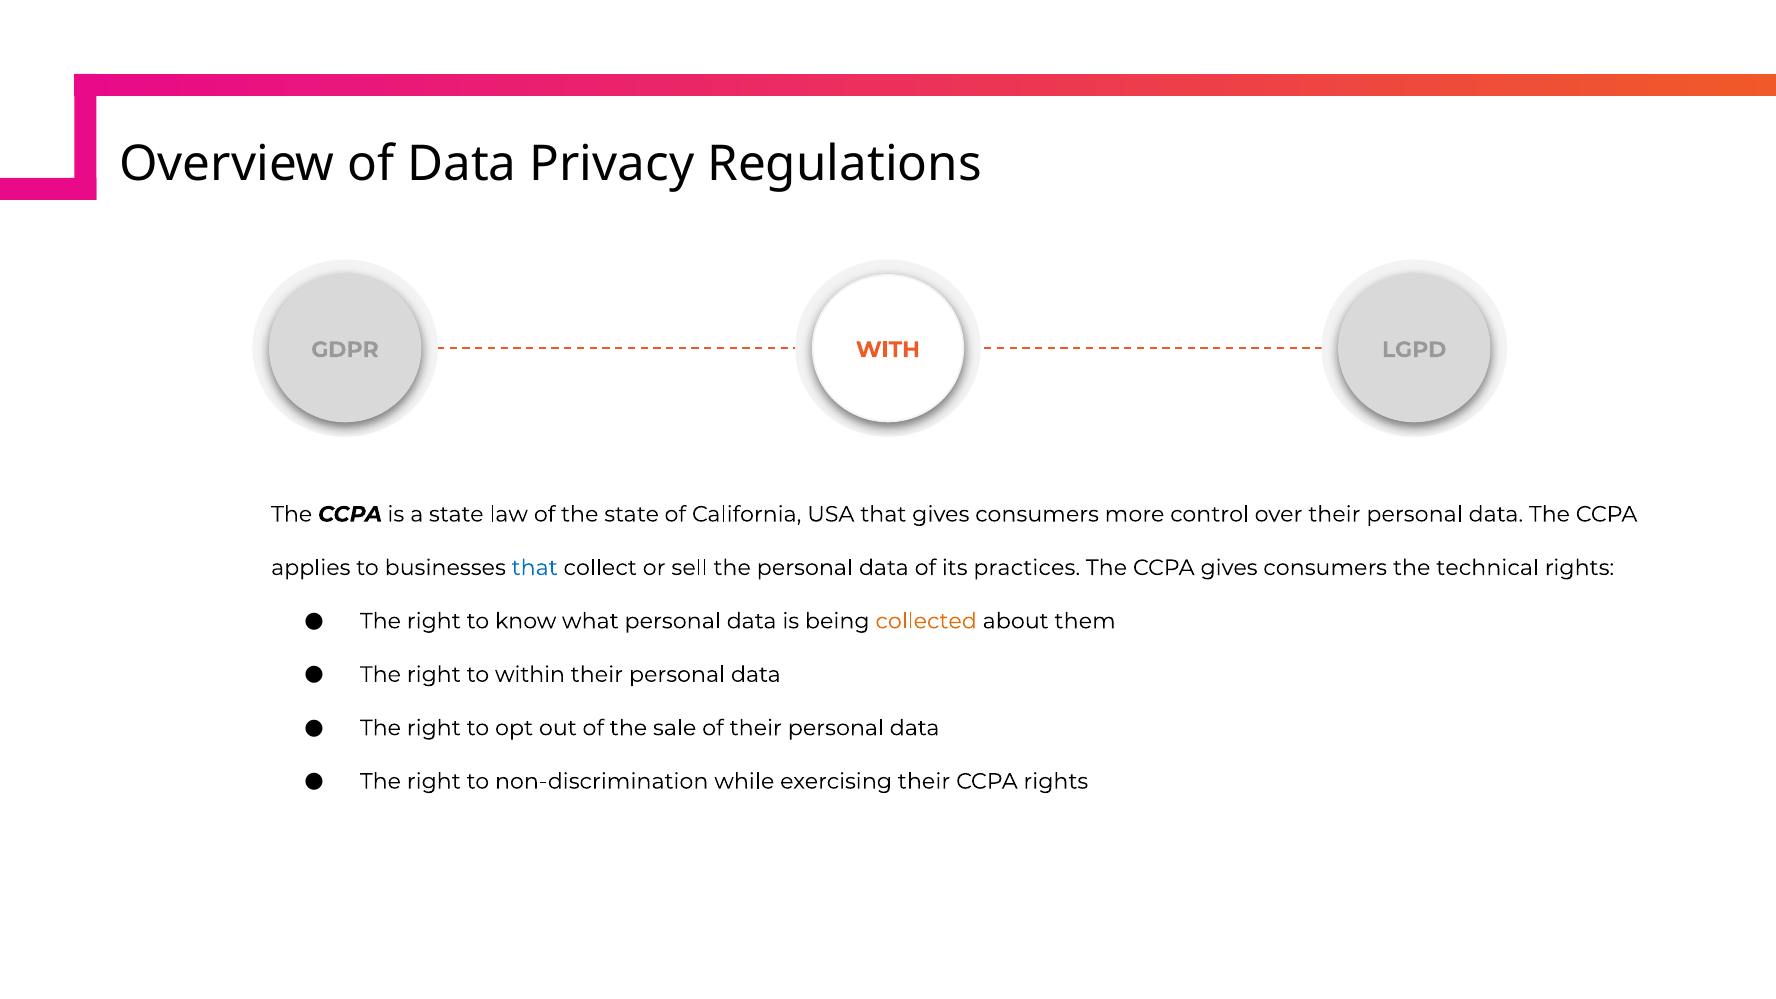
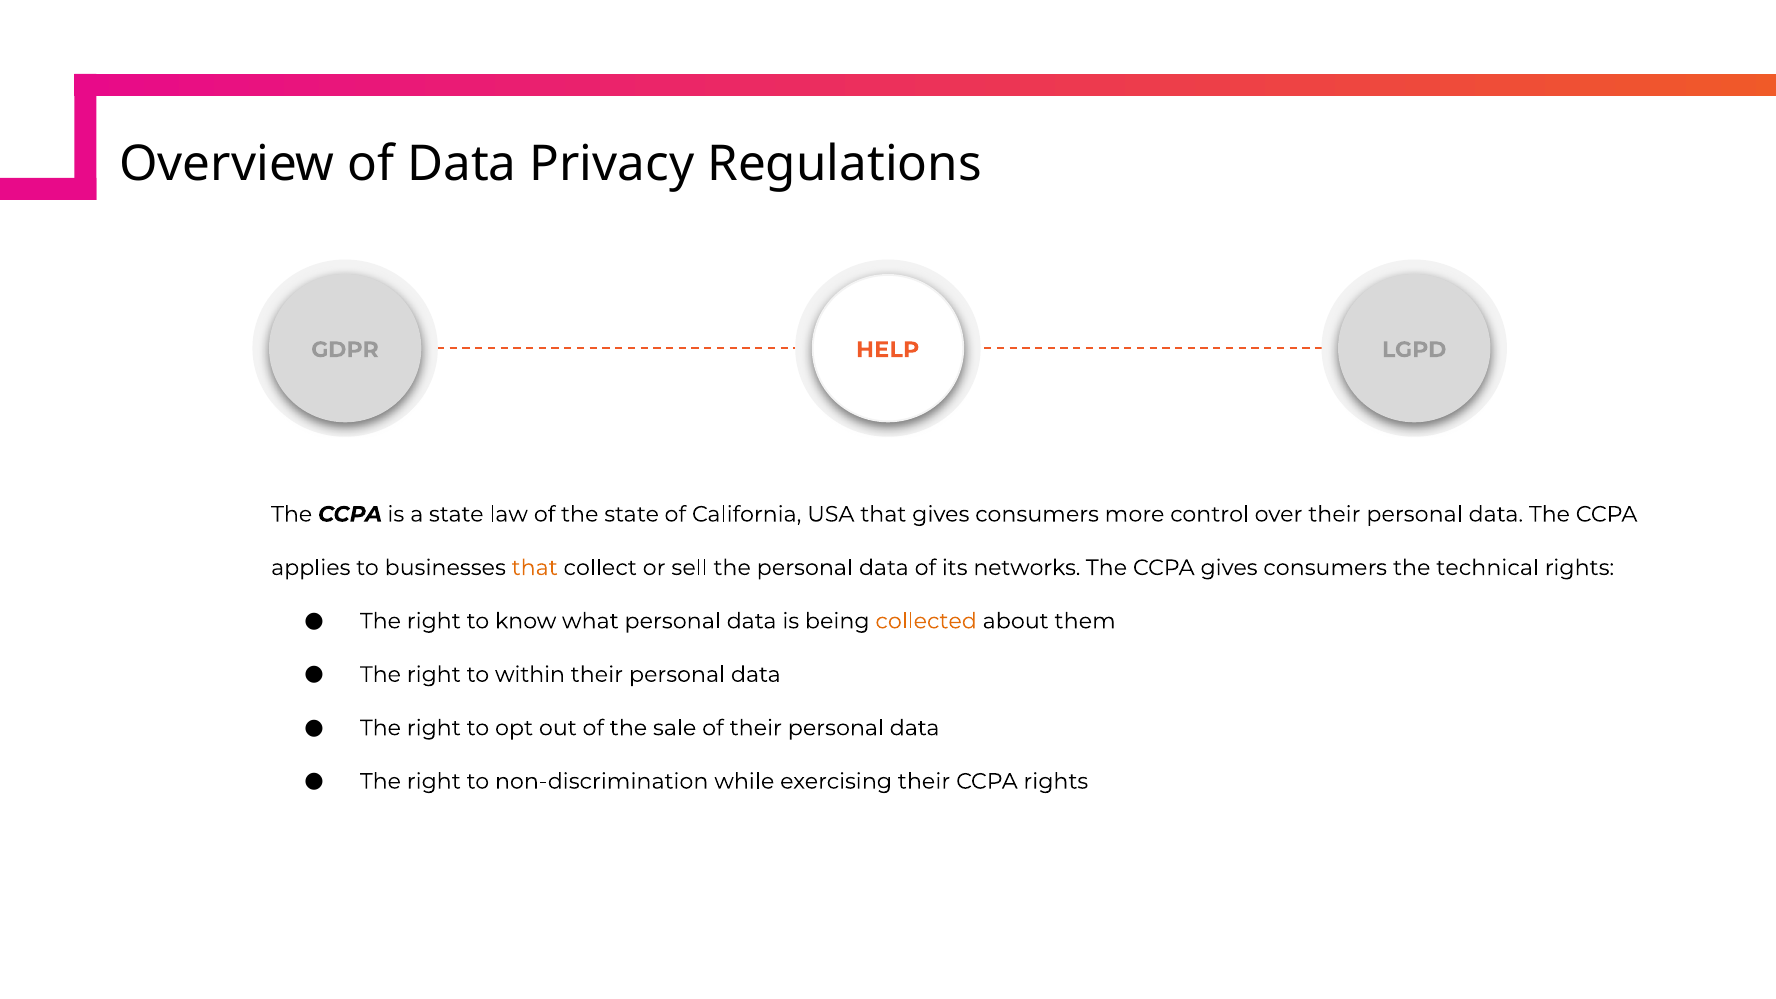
WITH: WITH -> HELP
that at (535, 568) colour: blue -> orange
practices: practices -> networks
